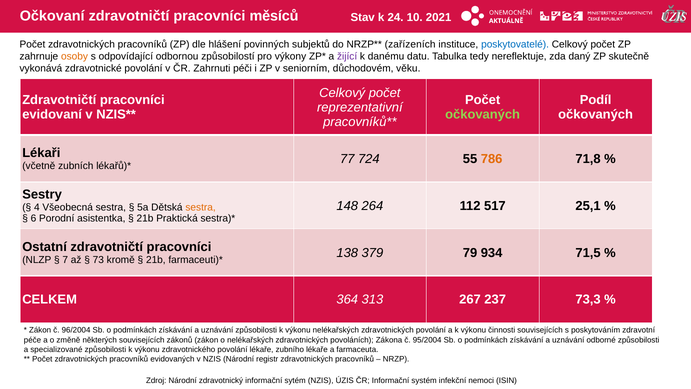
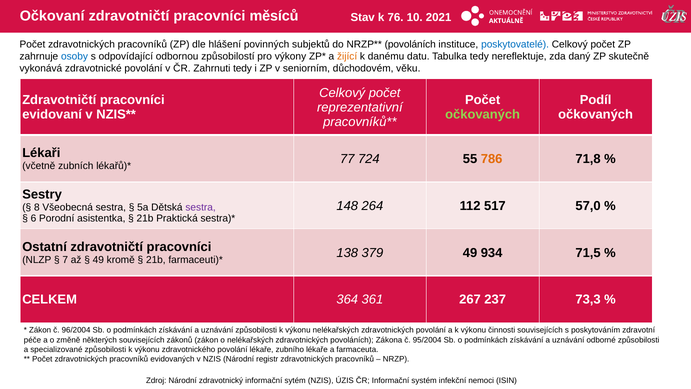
24: 24 -> 76
zařízeních at (410, 44): zařízeních -> povoláních
osoby colour: orange -> blue
žijící colour: purple -> orange
Zahrnuti péči: péči -> tedy
25,1: 25,1 -> 57,0
4: 4 -> 8
sestra at (201, 207) colour: orange -> purple
379 79: 79 -> 49
73 at (98, 260): 73 -> 49
313: 313 -> 361
